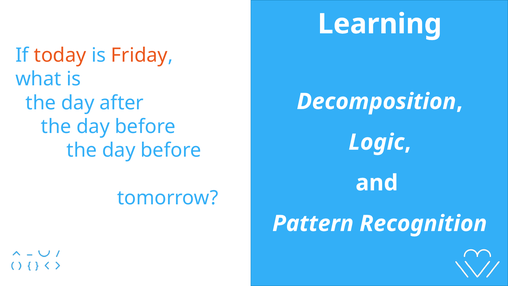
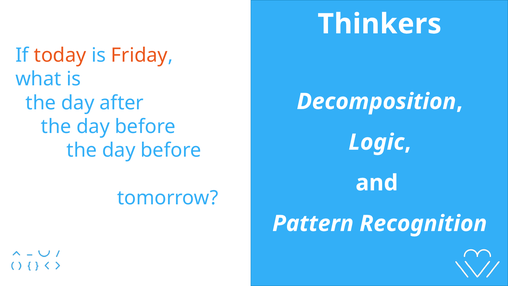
Learning: Learning -> Thinkers
